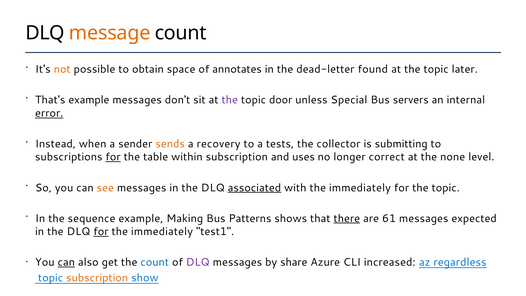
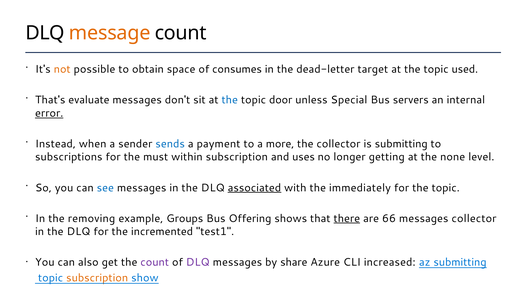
annotates: annotates -> consumes
found: found -> target
later: later -> used
That's example: example -> evaluate
the at (230, 100) colour: purple -> blue
sends colour: orange -> blue
recovery: recovery -> payment
tests: tests -> more
for at (113, 157) underline: present -> none
table: table -> must
correct: correct -> getting
see colour: orange -> blue
sequence: sequence -> removing
Making: Making -> Groups
Patterns: Patterns -> Offering
61: 61 -> 66
messages expected: expected -> collector
for at (101, 231) underline: present -> none
immediately at (162, 231): immediately -> incremented
can at (66, 262) underline: present -> none
count at (155, 262) colour: blue -> purple
az regardless: regardless -> submitting
